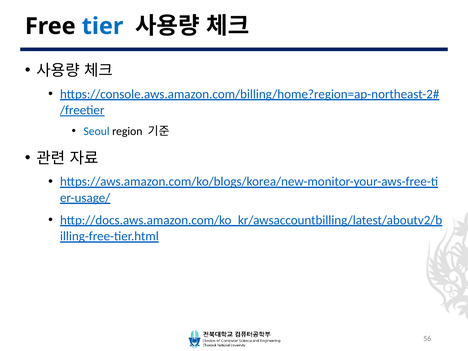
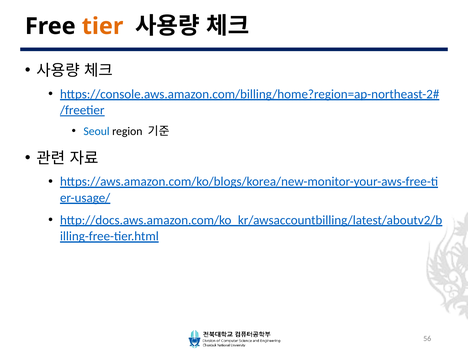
tier colour: blue -> orange
